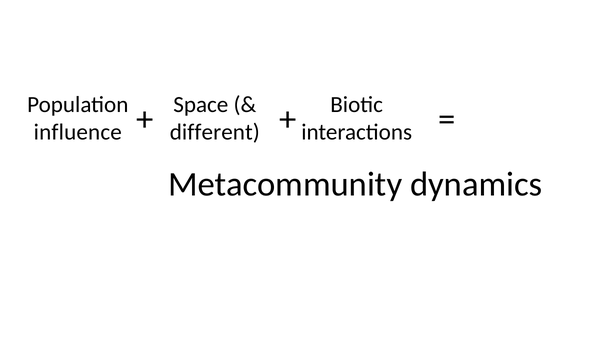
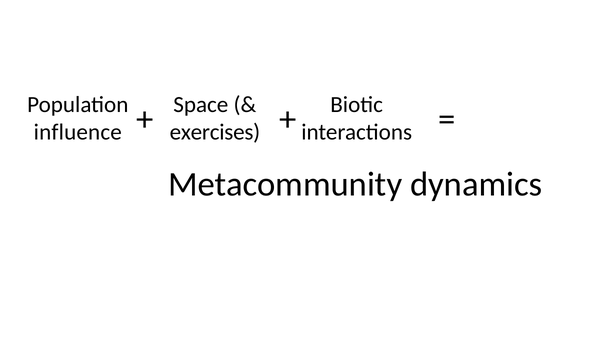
different: different -> exercises
